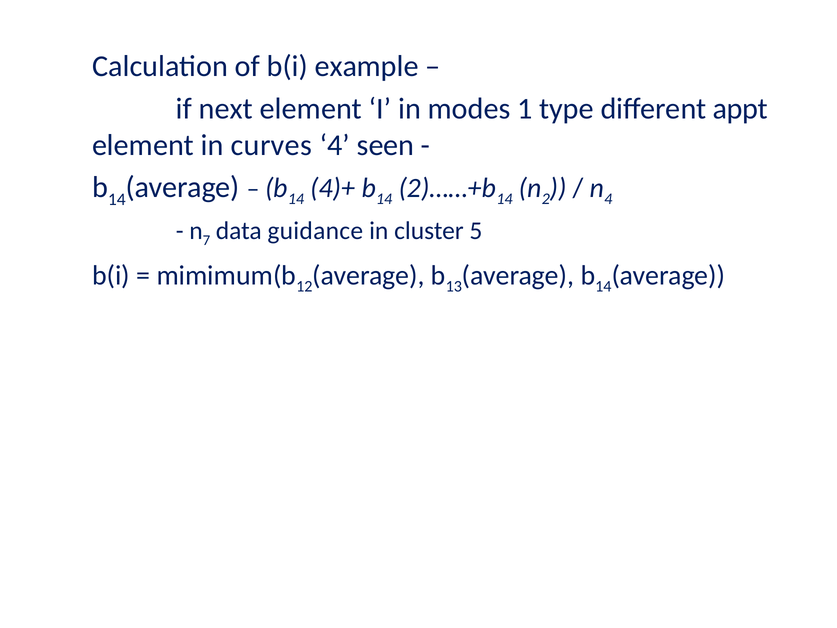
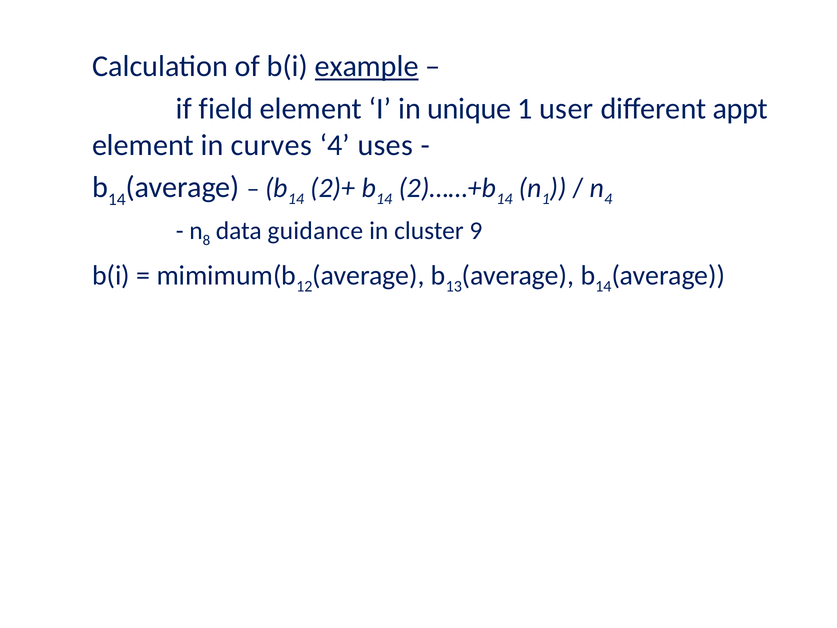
example underline: none -> present
next: next -> field
modes: modes -> unique
type: type -> user
seen: seen -> uses
4)+: 4)+ -> 2)+
2 at (546, 199): 2 -> 1
7: 7 -> 8
5: 5 -> 9
